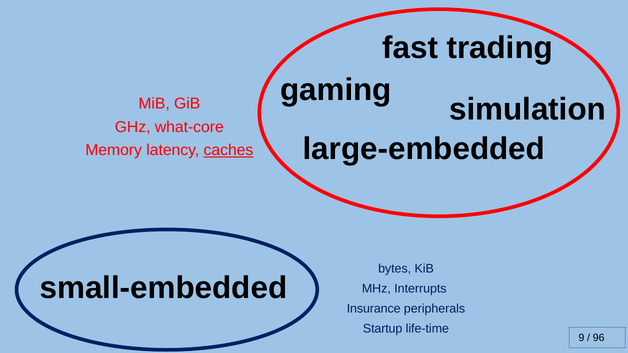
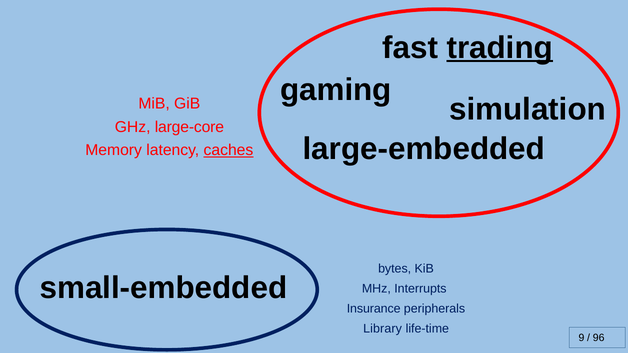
trading underline: none -> present
what-core: what-core -> large-core
Startup: Startup -> Library
